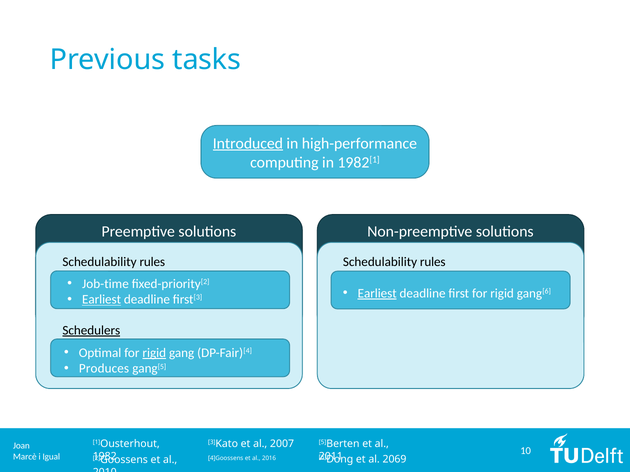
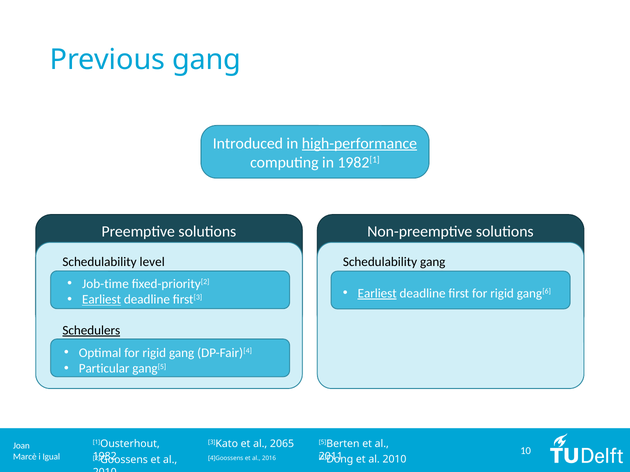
Previous tasks: tasks -> gang
Introduced underline: present -> none
high-performance underline: none -> present
rules at (152, 262): rules -> level
rules at (433, 262): rules -> gang
rigid at (154, 353) underline: present -> none
Produces: Produces -> Particular
2007: 2007 -> 2065
2069 at (394, 460): 2069 -> 2010
